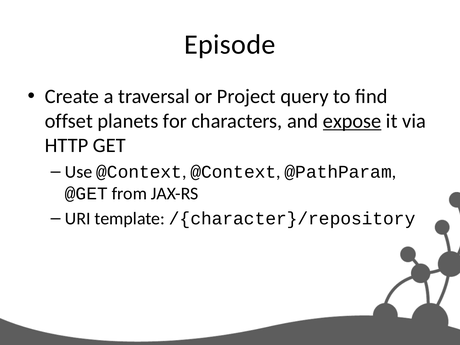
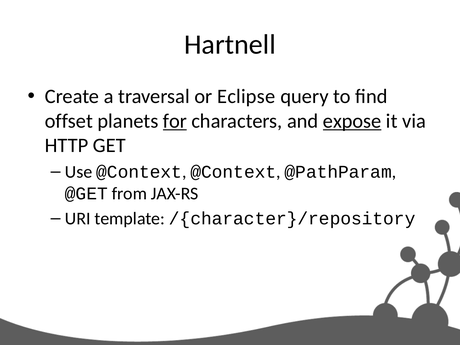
Episode: Episode -> Hartnell
Project: Project -> Eclipse
for underline: none -> present
